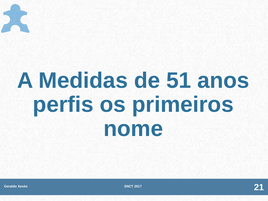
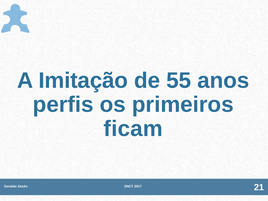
Medidas: Medidas -> Imitação
51: 51 -> 55
nome: nome -> ficam
